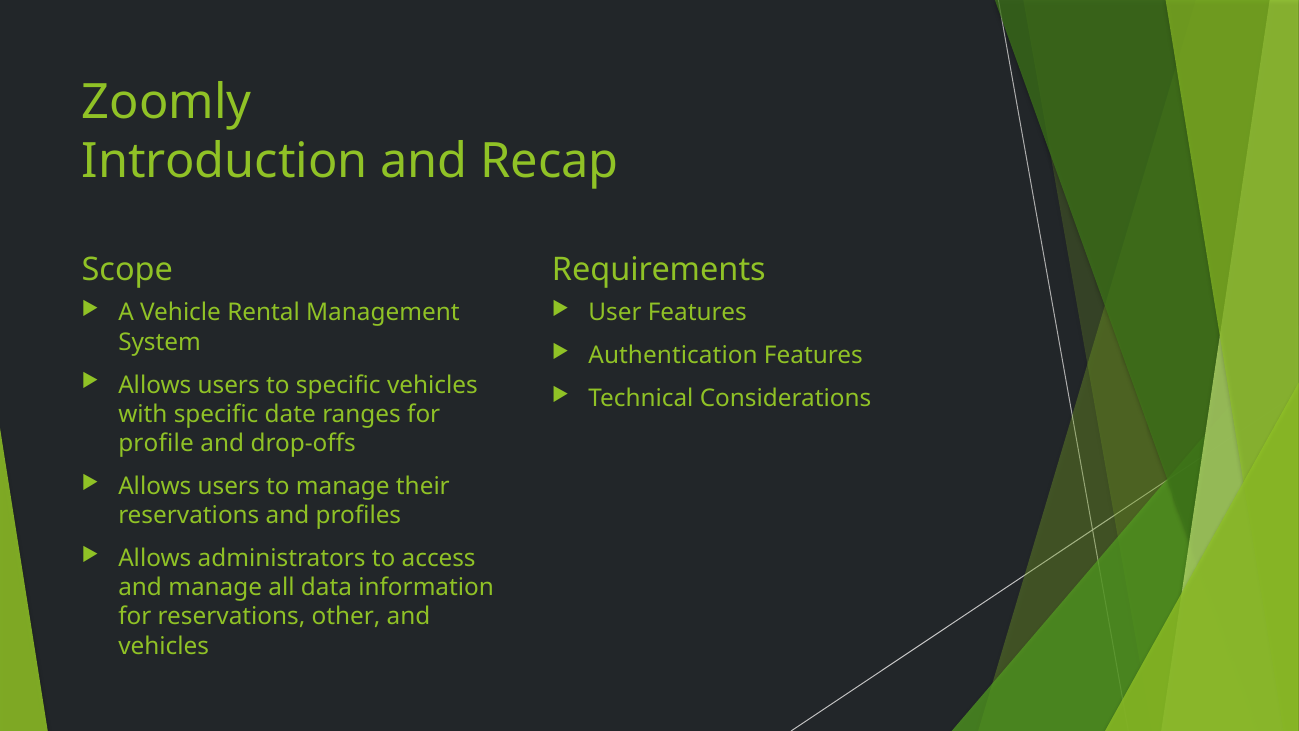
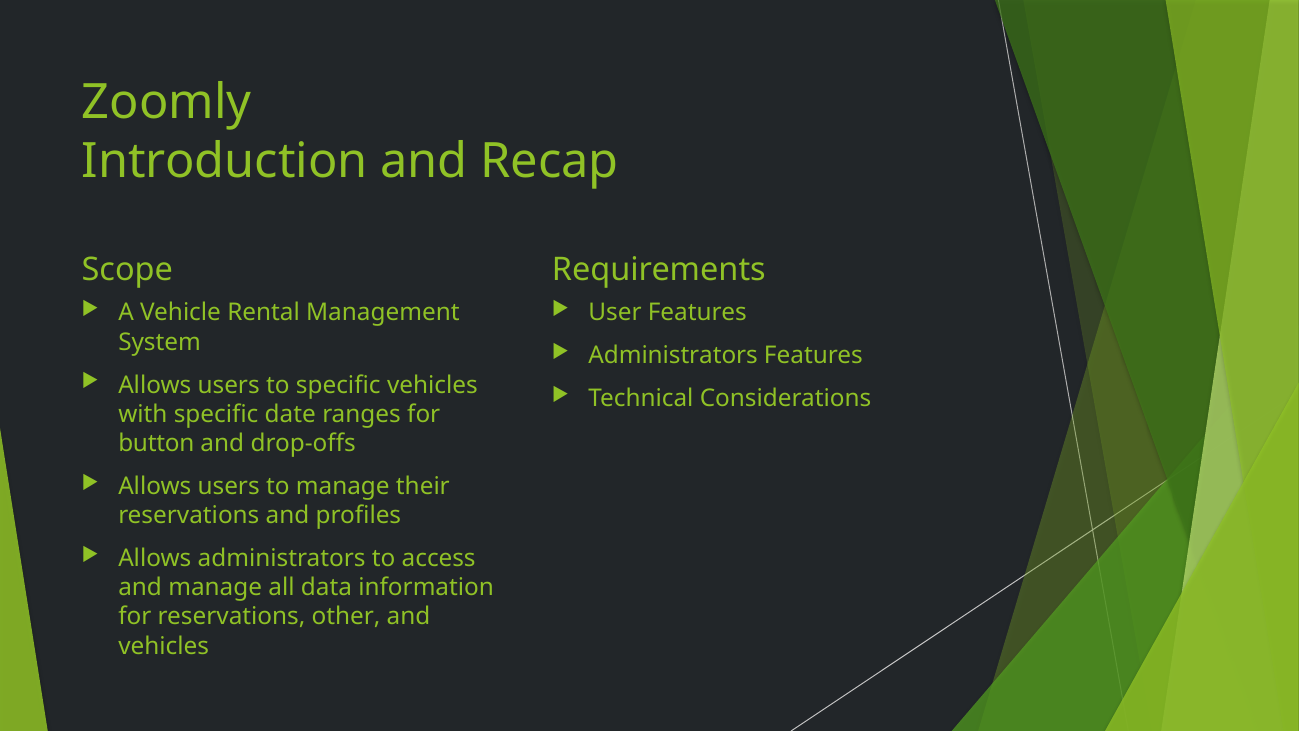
Authentication at (673, 356): Authentication -> Administrators
profile: profile -> button
